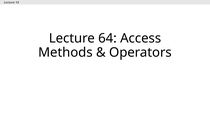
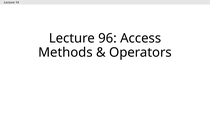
64: 64 -> 96
